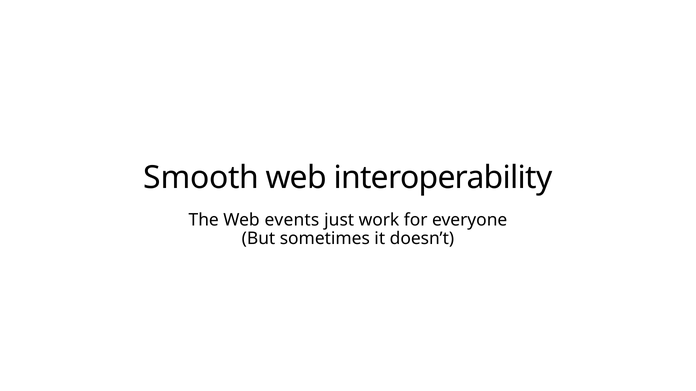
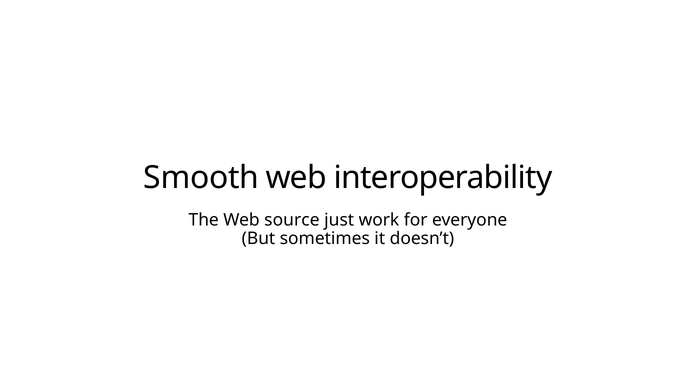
events: events -> source
